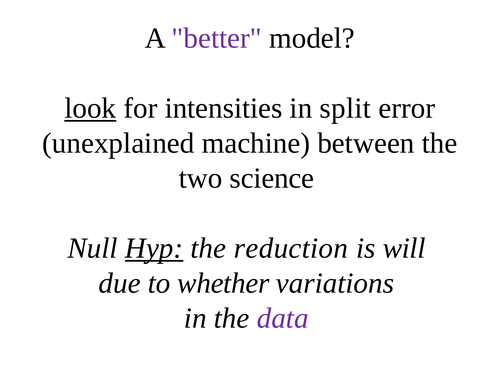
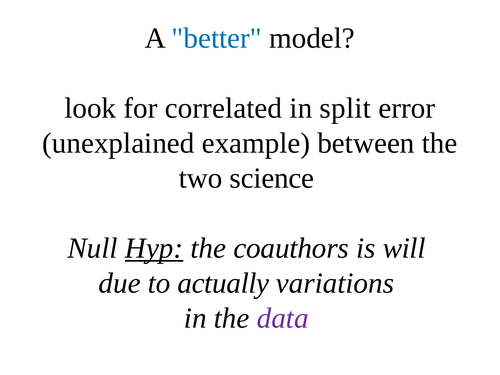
better colour: purple -> blue
look underline: present -> none
intensities: intensities -> correlated
machine: machine -> example
reduction: reduction -> coauthors
whether: whether -> actually
